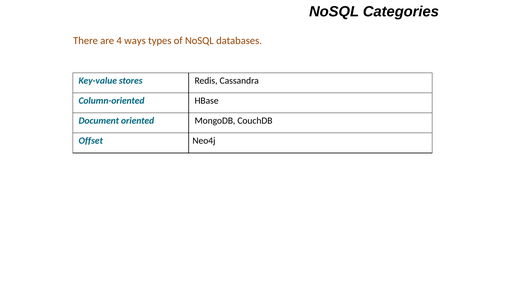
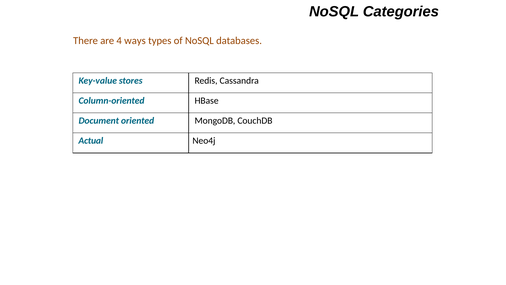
Offset: Offset -> Actual
